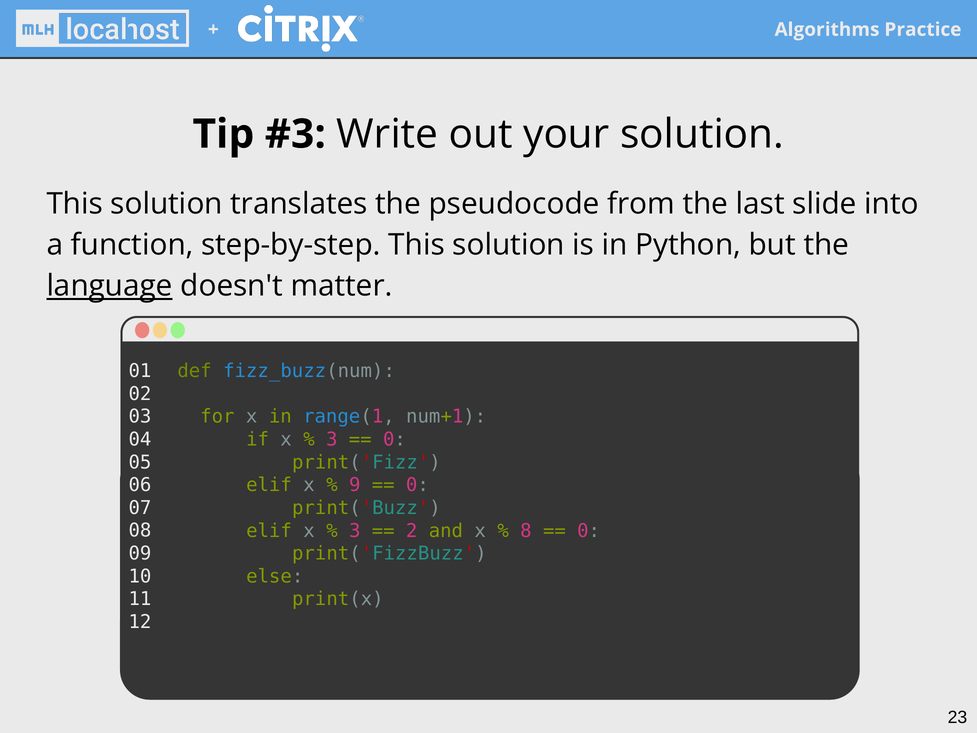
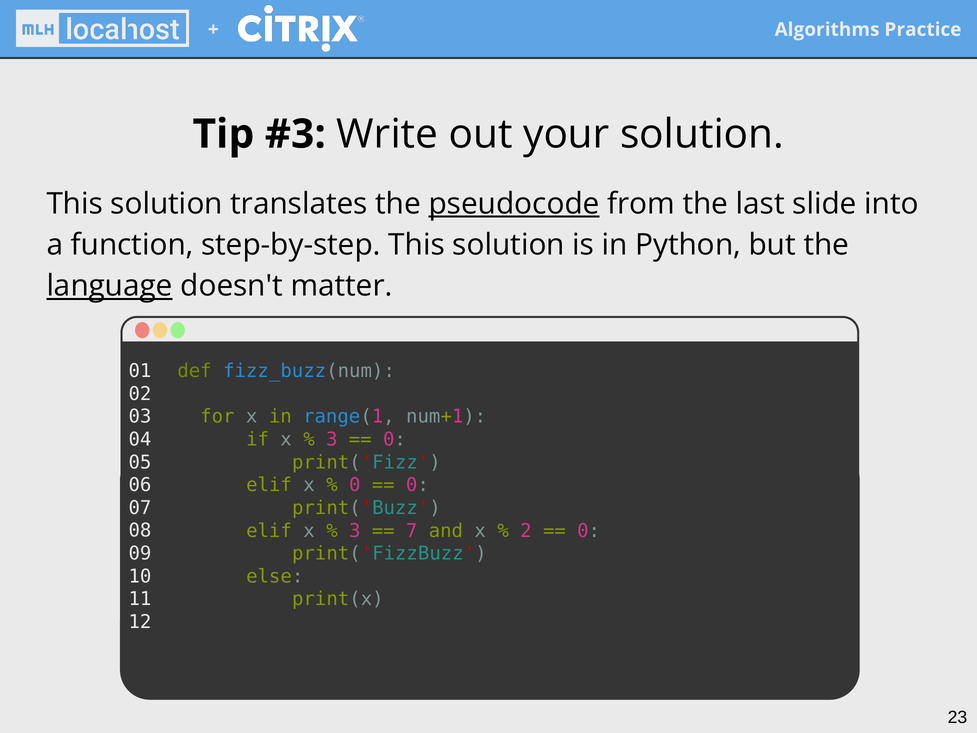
pseudocode underline: none -> present
9 at (355, 485): 9 -> 0
2: 2 -> 7
8: 8 -> 2
